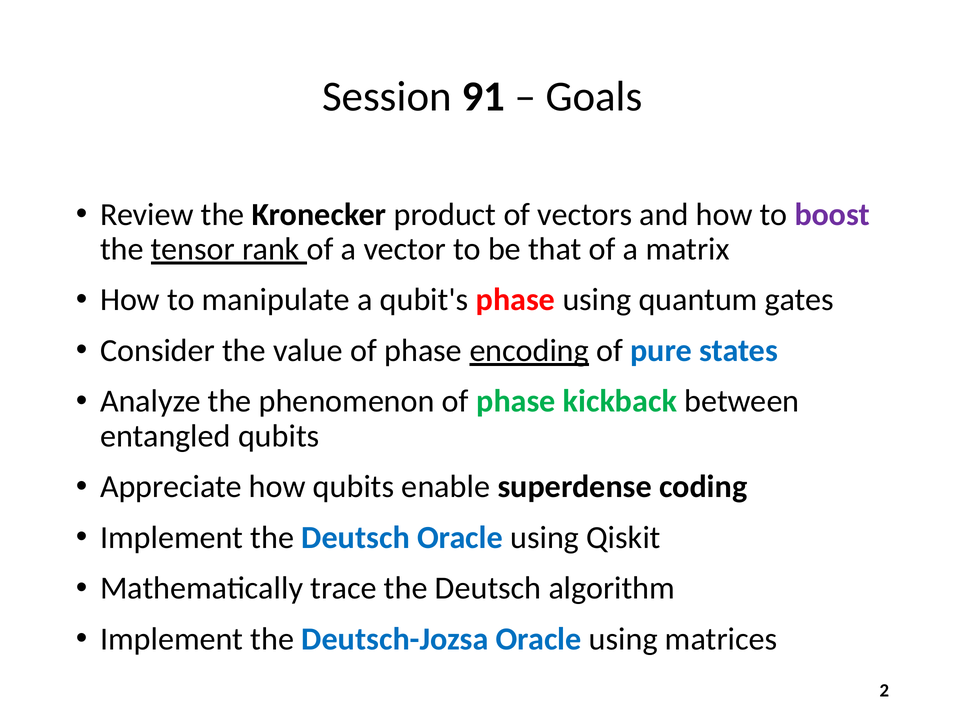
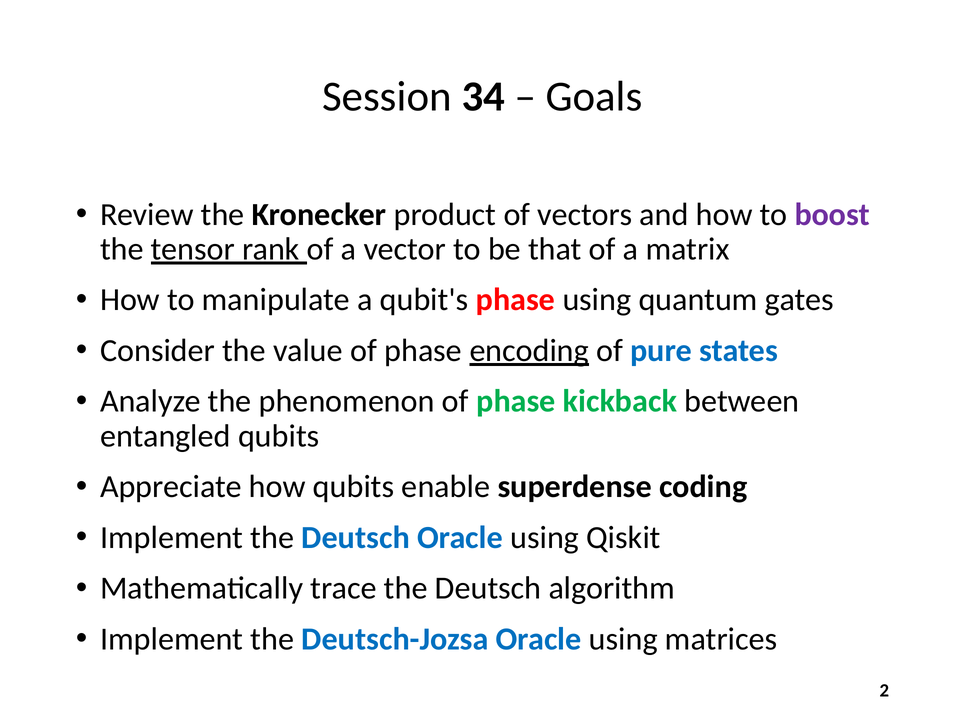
91: 91 -> 34
